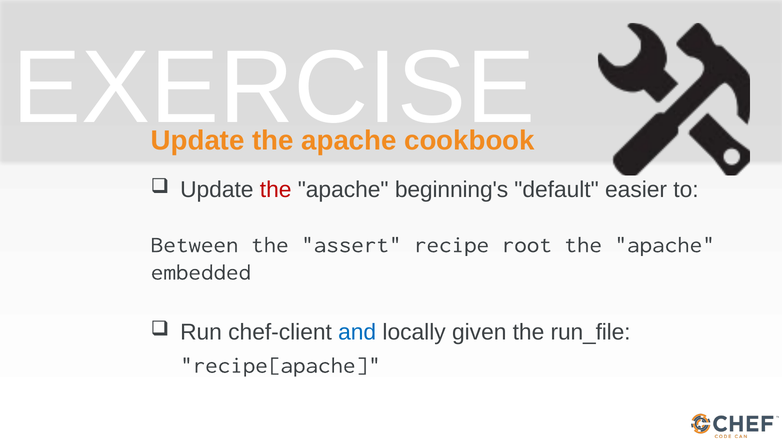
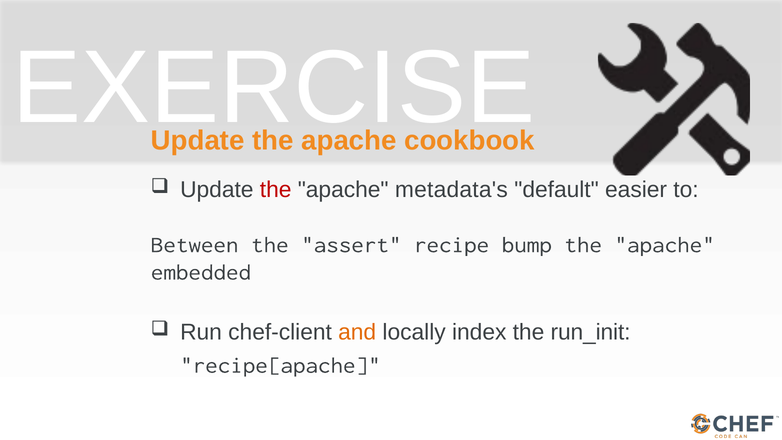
beginning's: beginning's -> metadata's
root: root -> bump
and colour: blue -> orange
given: given -> index
run_file: run_file -> run_init
